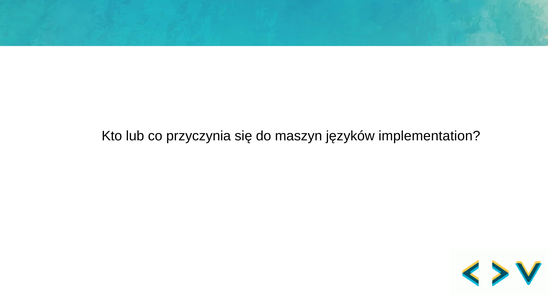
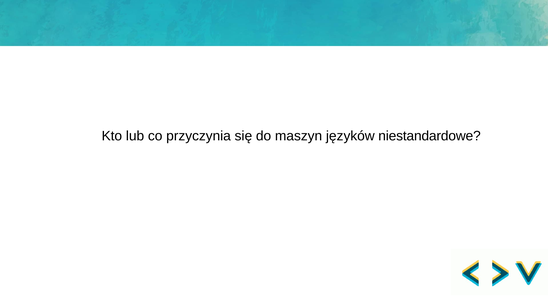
implementation: implementation -> niestandardowe
